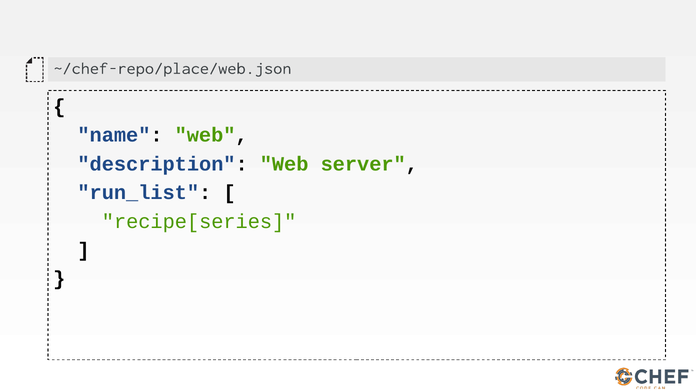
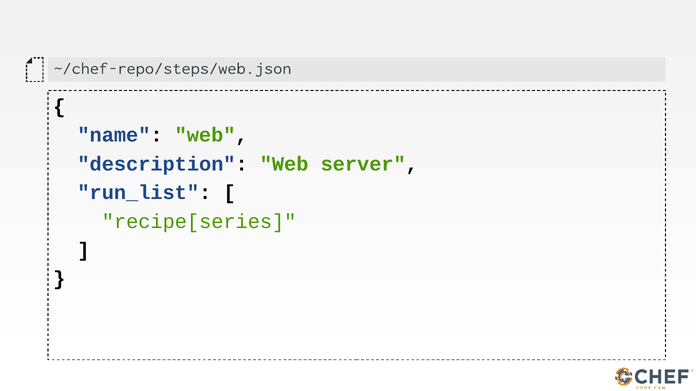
~/chef-repo/place/web.json: ~/chef-repo/place/web.json -> ~/chef-repo/steps/web.json
